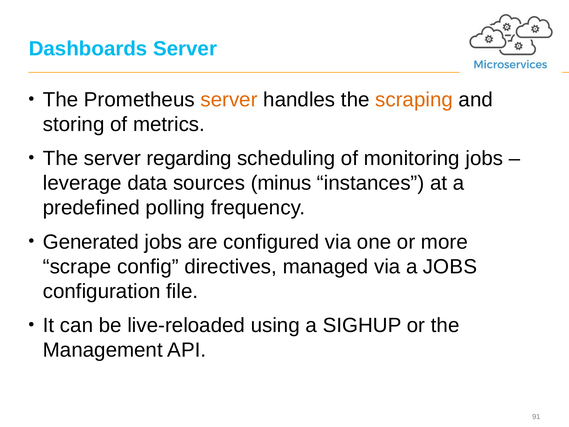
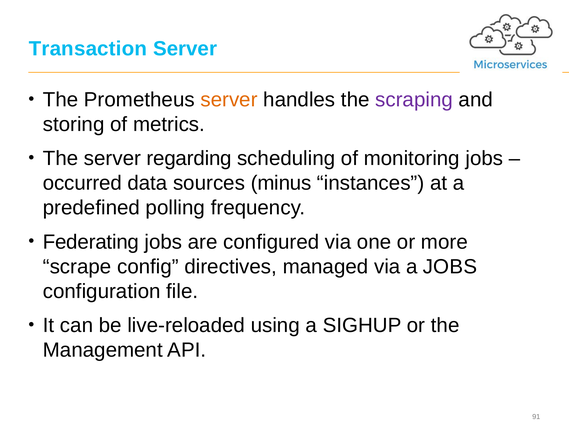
Dashboards: Dashboards -> Transaction
scraping colour: orange -> purple
leverage: leverage -> occurred
Generated: Generated -> Federating
